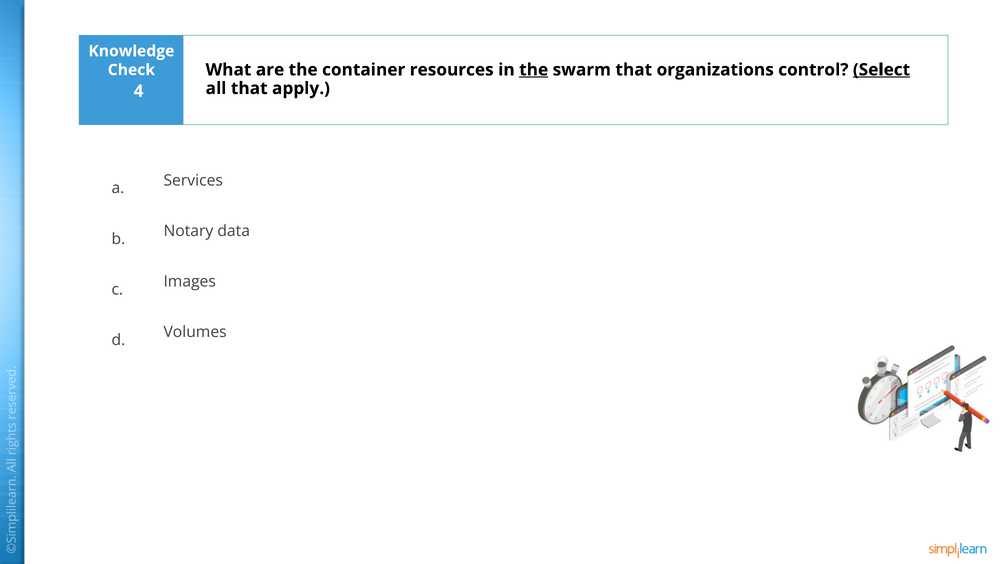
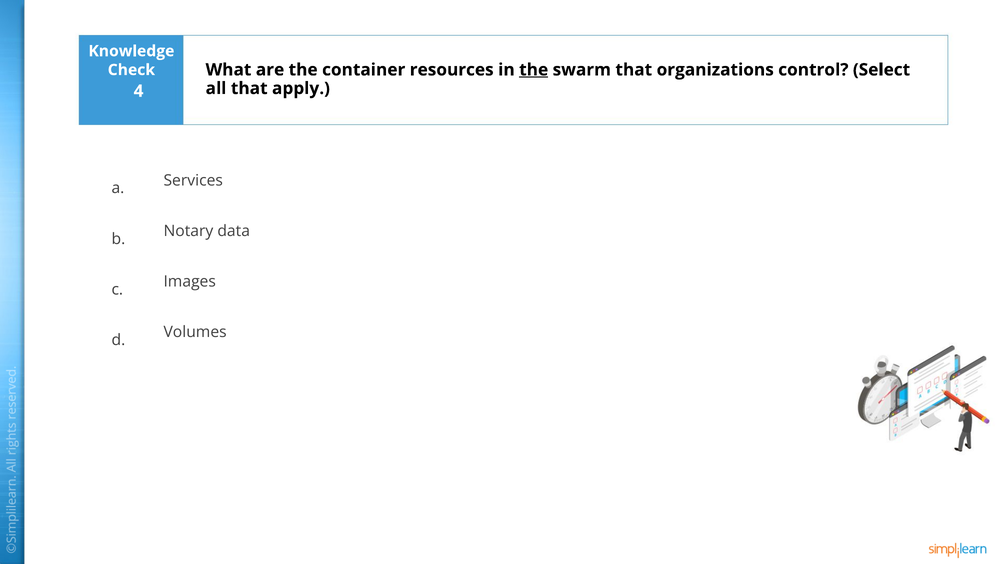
Select underline: present -> none
